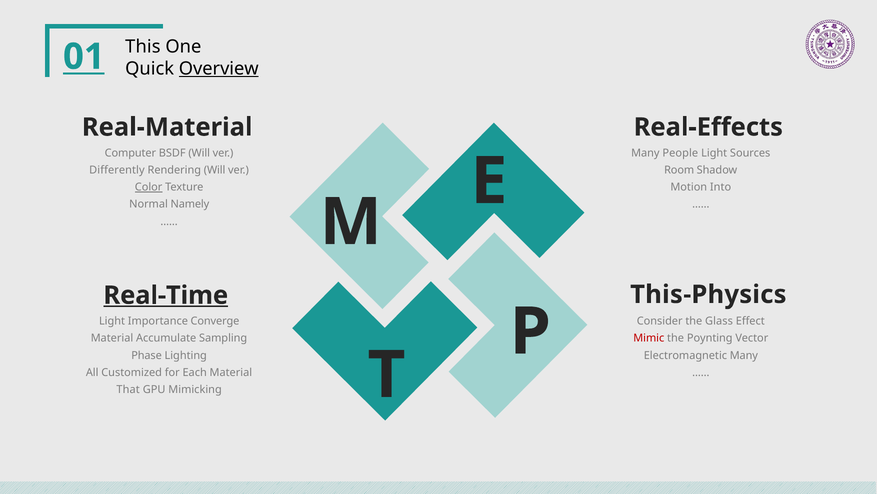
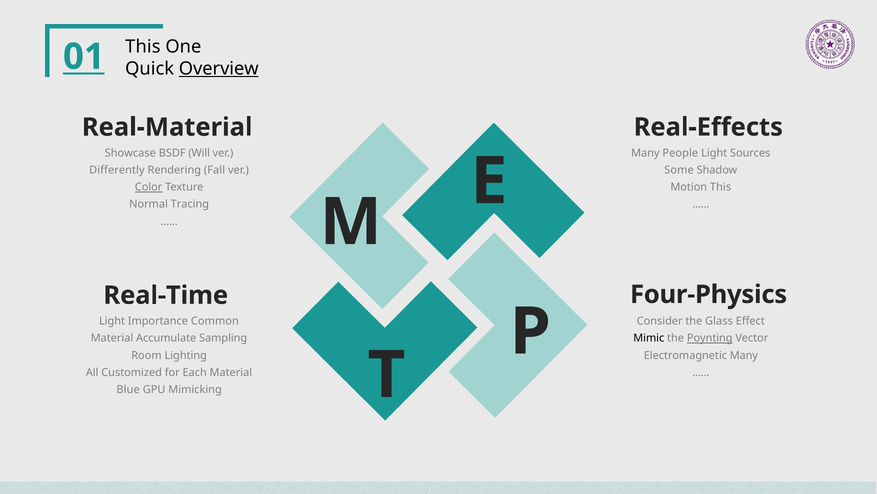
Computer: Computer -> Showcase
Rendering Will: Will -> Fall
Room: Room -> Some
Motion Into: Into -> This
Namely: Namely -> Tracing
This-Physics: This-Physics -> Four-Physics
Real-Time underline: present -> none
Converge: Converge -> Common
Mimic colour: red -> black
Poynting underline: none -> present
Phase: Phase -> Room
That: That -> Blue
